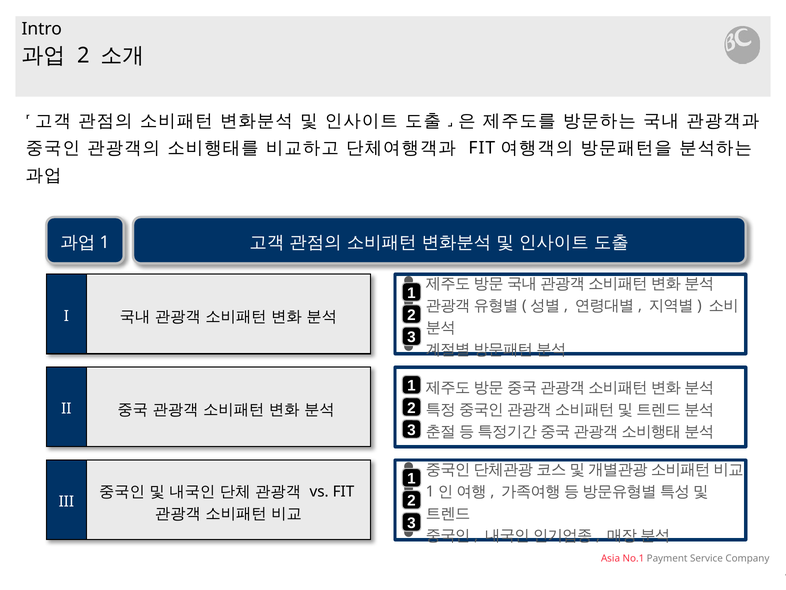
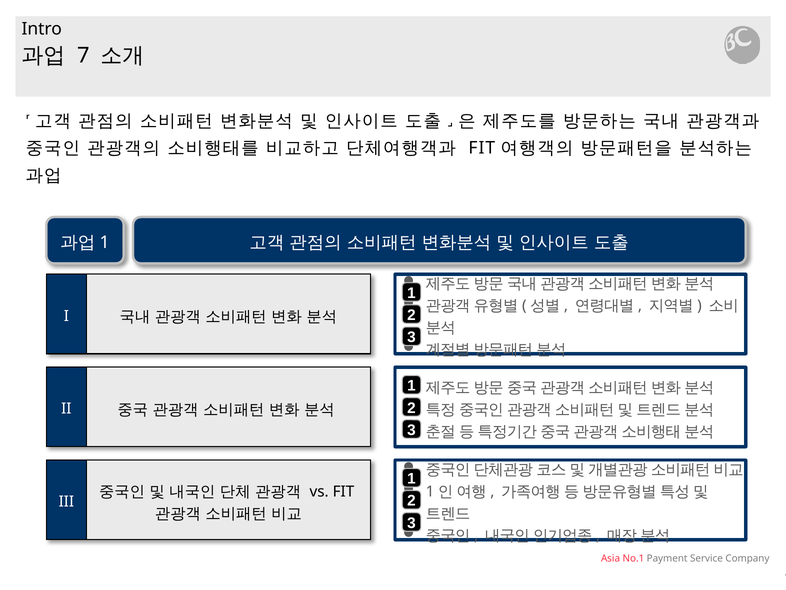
2 at (83, 55): 2 -> 7
